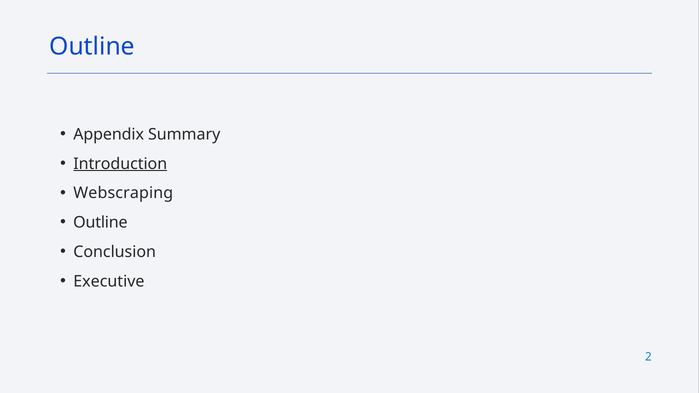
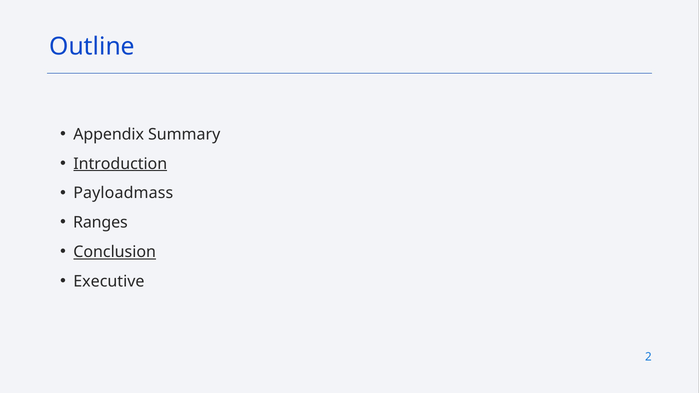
Webscraping: Webscraping -> Payloadmass
Outline at (100, 223): Outline -> Ranges
Conclusion underline: none -> present
